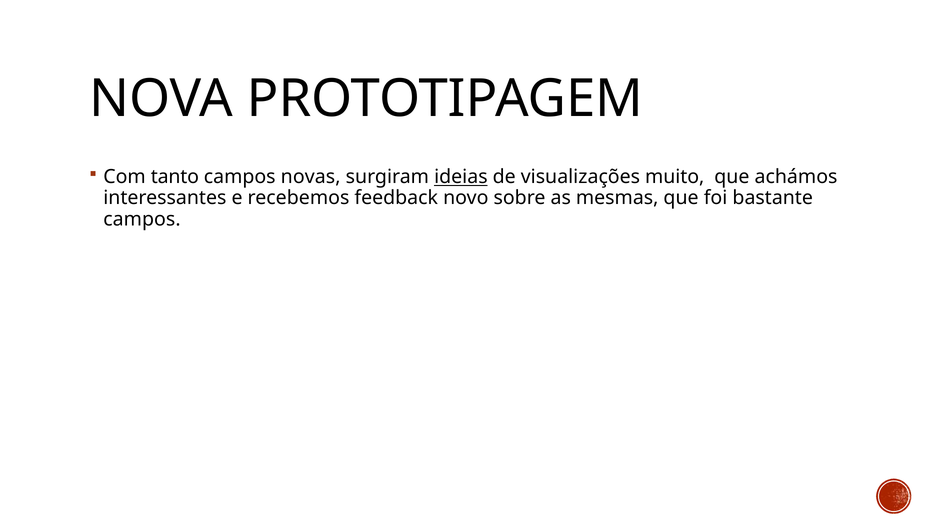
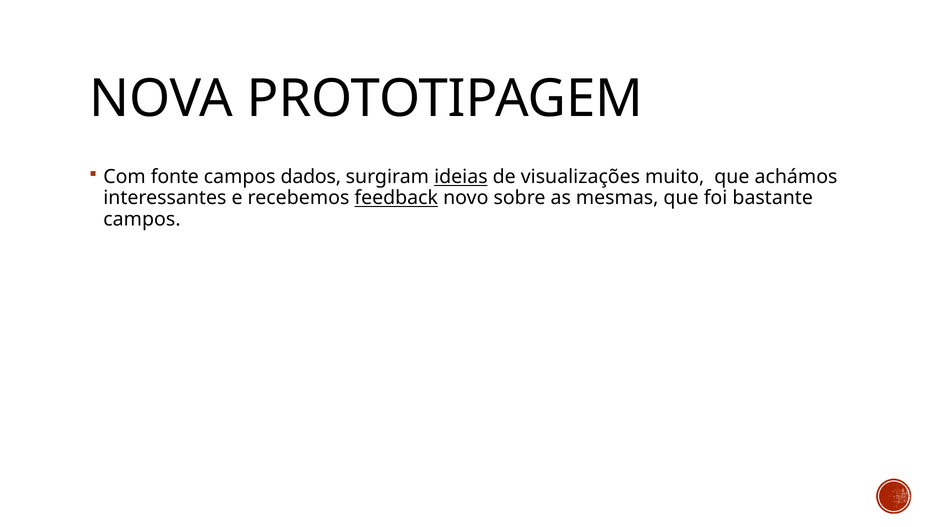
tanto: tanto -> fonte
novas: novas -> dados
feedback underline: none -> present
